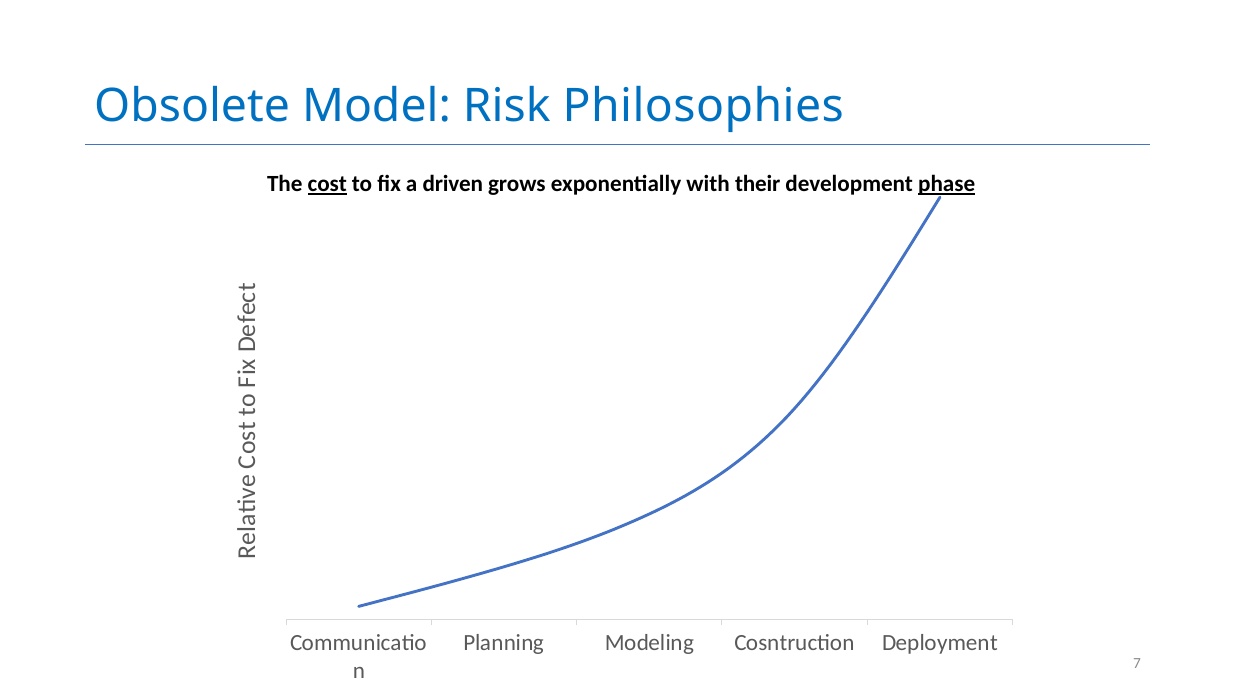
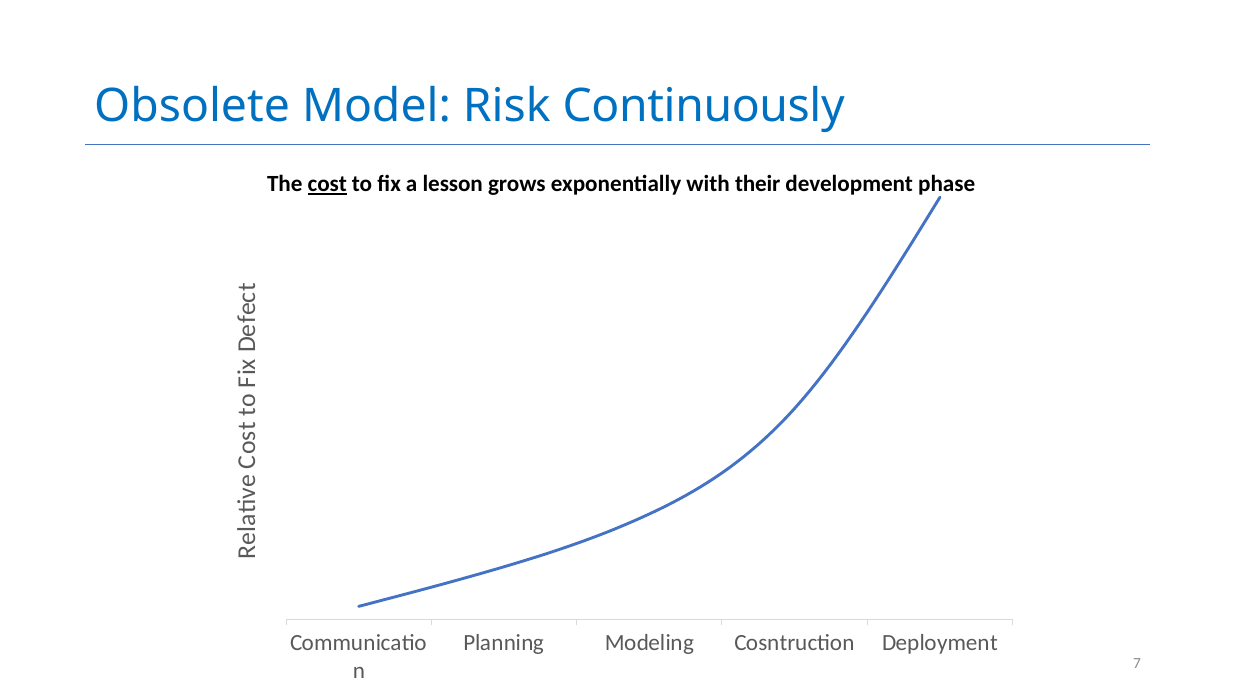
Philosophies: Philosophies -> Continuously
driven: driven -> lesson
phase underline: present -> none
